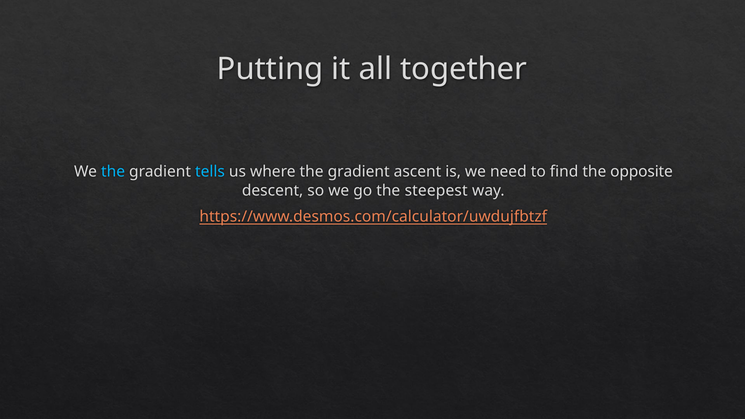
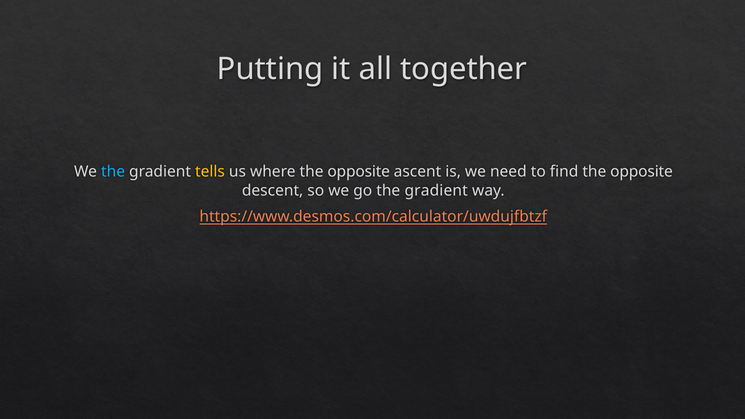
tells colour: light blue -> yellow
where the gradient: gradient -> opposite
go the steepest: steepest -> gradient
